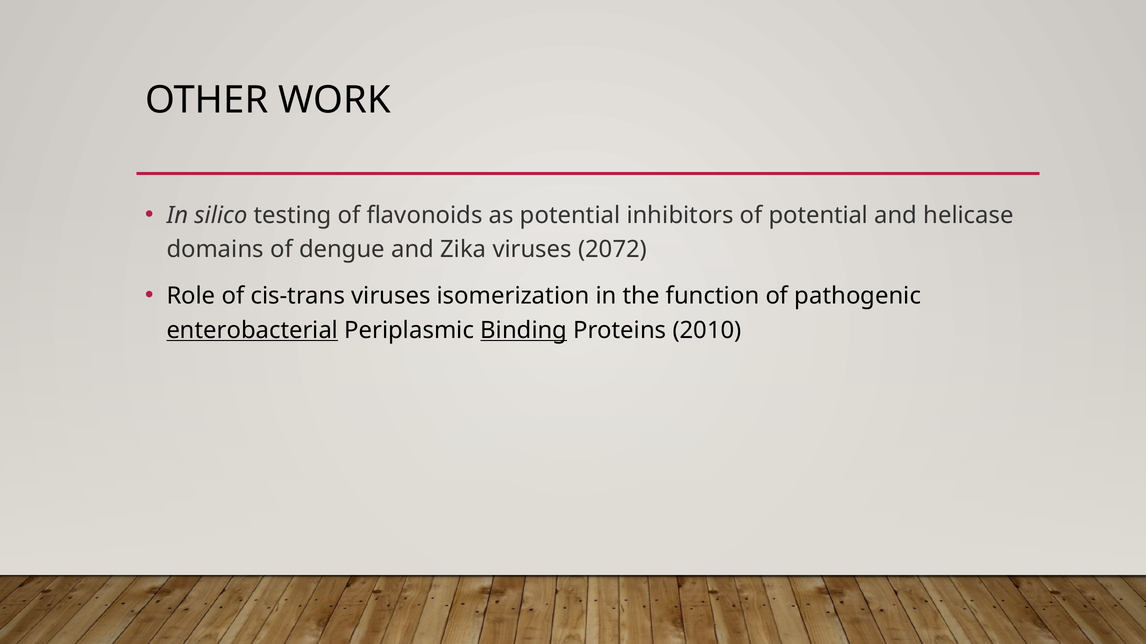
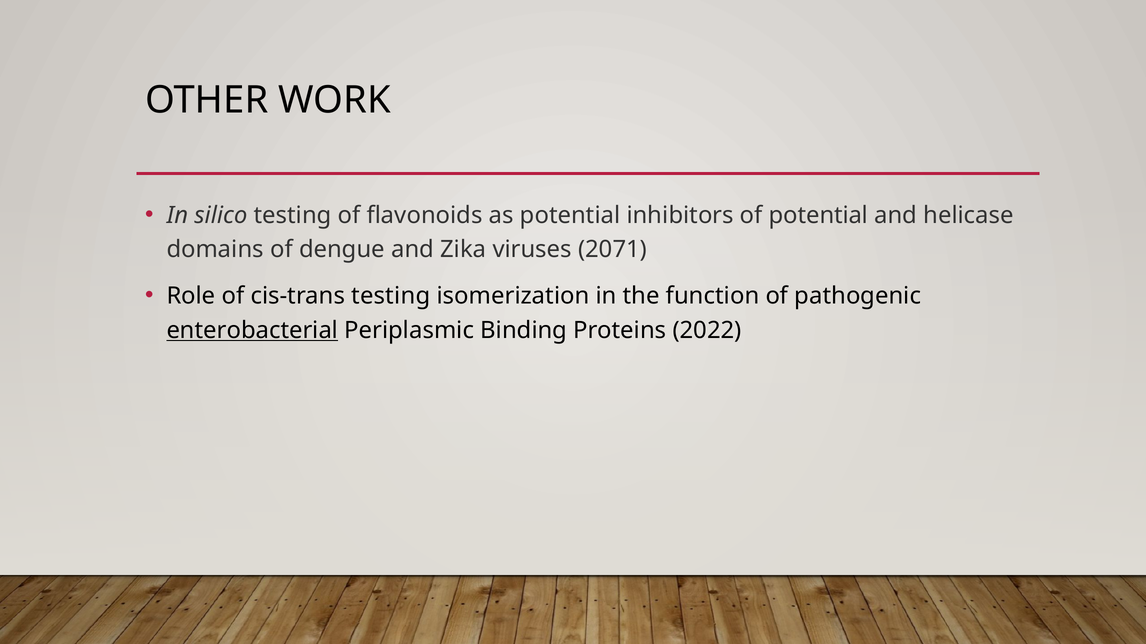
2072: 2072 -> 2071
cis-trans viruses: viruses -> testing
Binding underline: present -> none
2010: 2010 -> 2022
